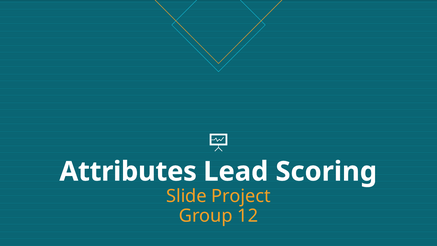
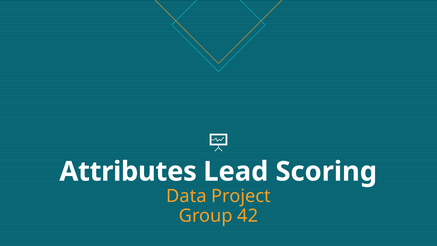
Slide: Slide -> Data
12: 12 -> 42
